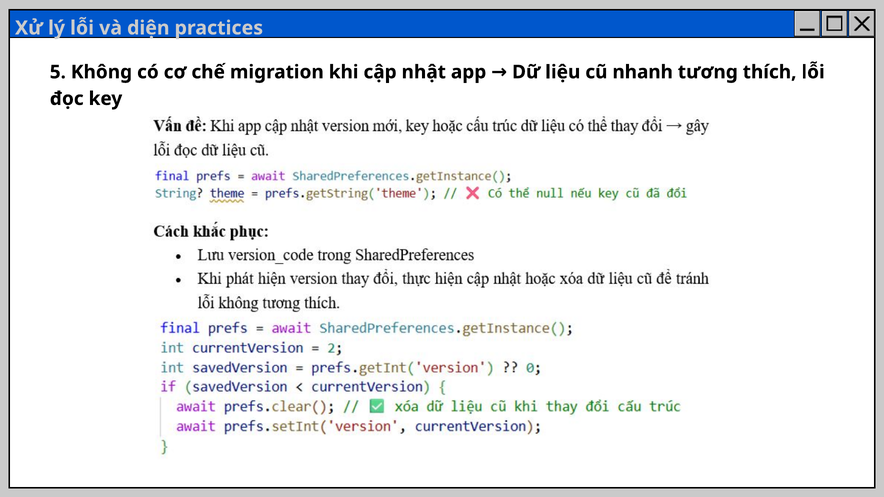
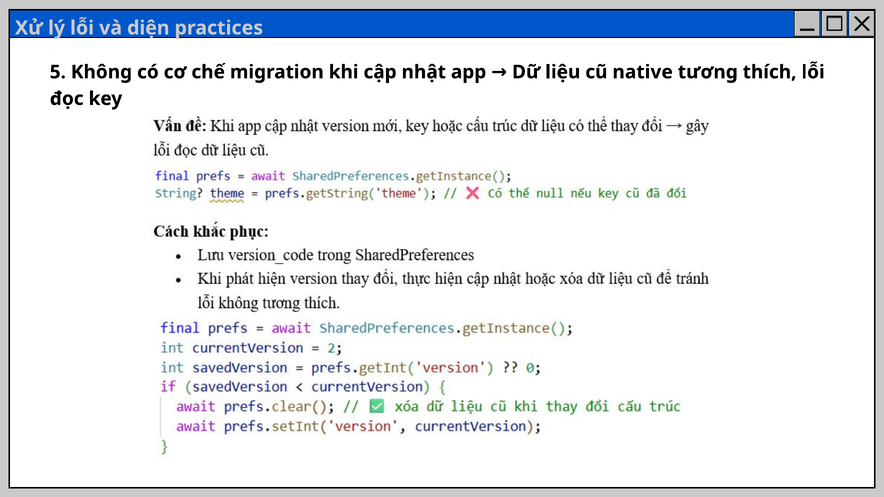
nhanh: nhanh -> native
